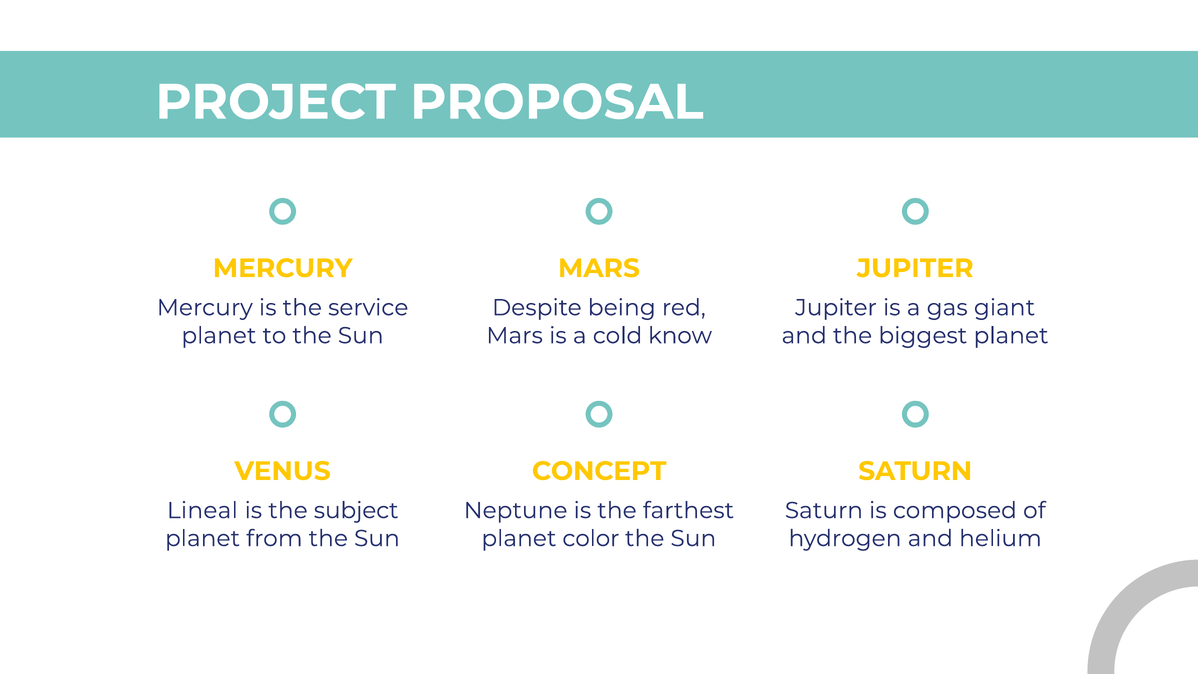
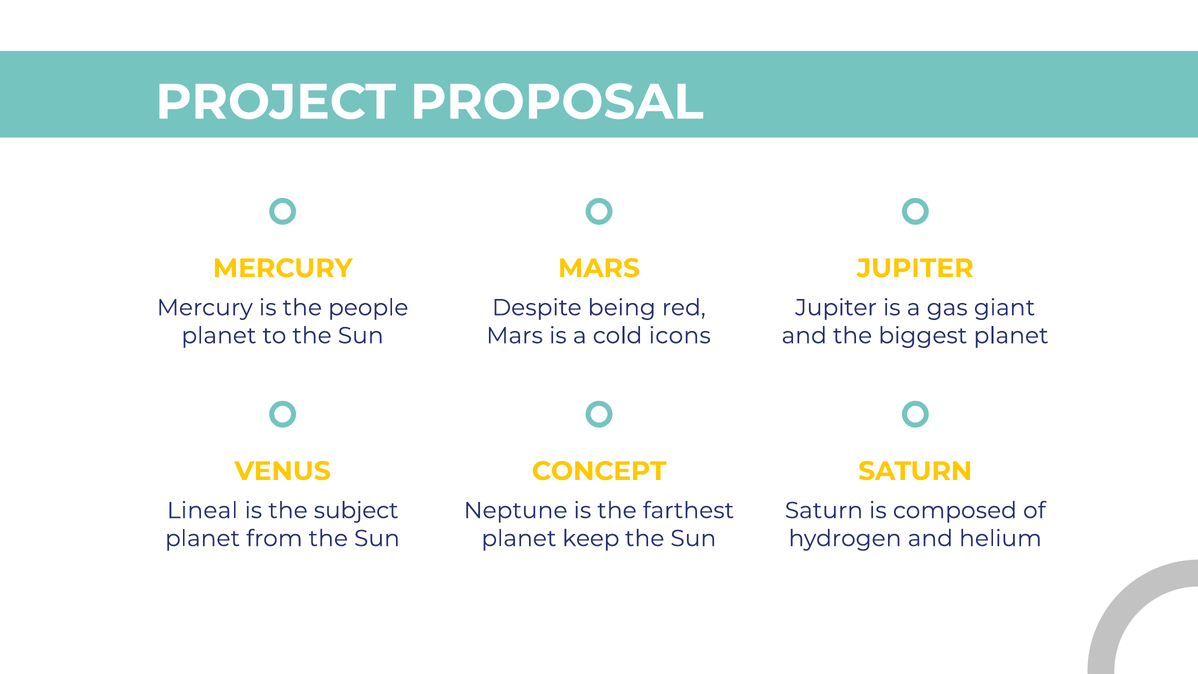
service: service -> people
know: know -> icons
color: color -> keep
